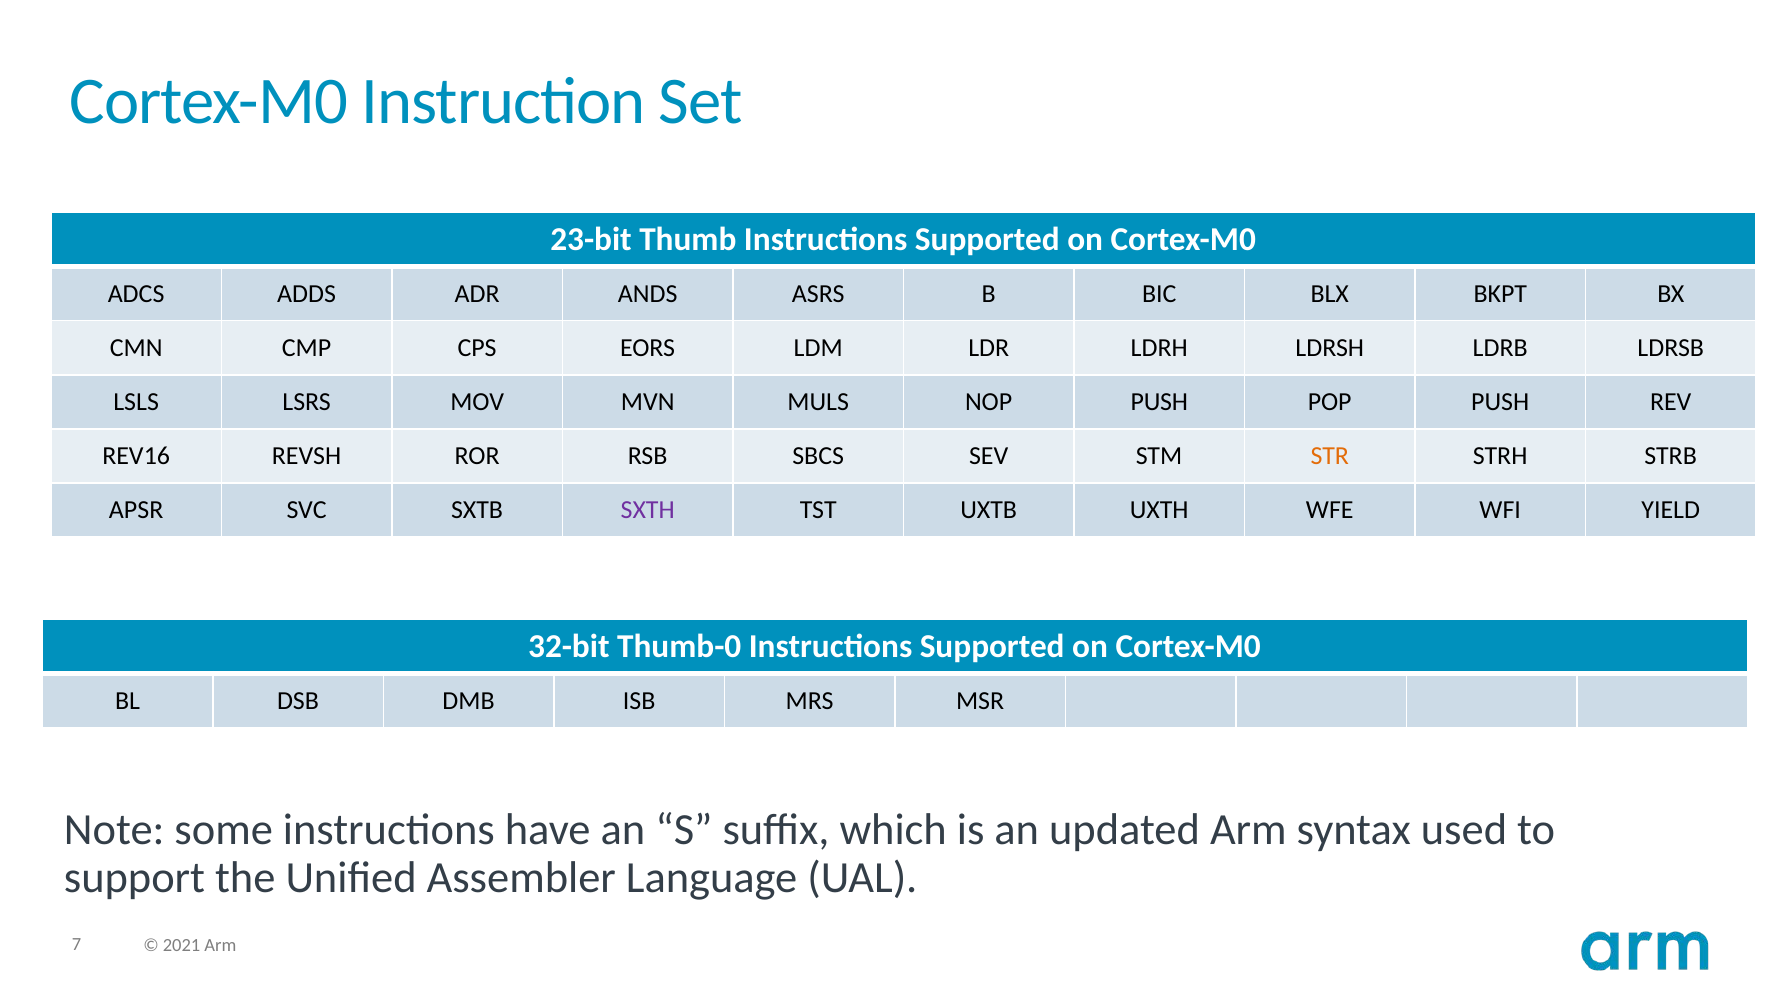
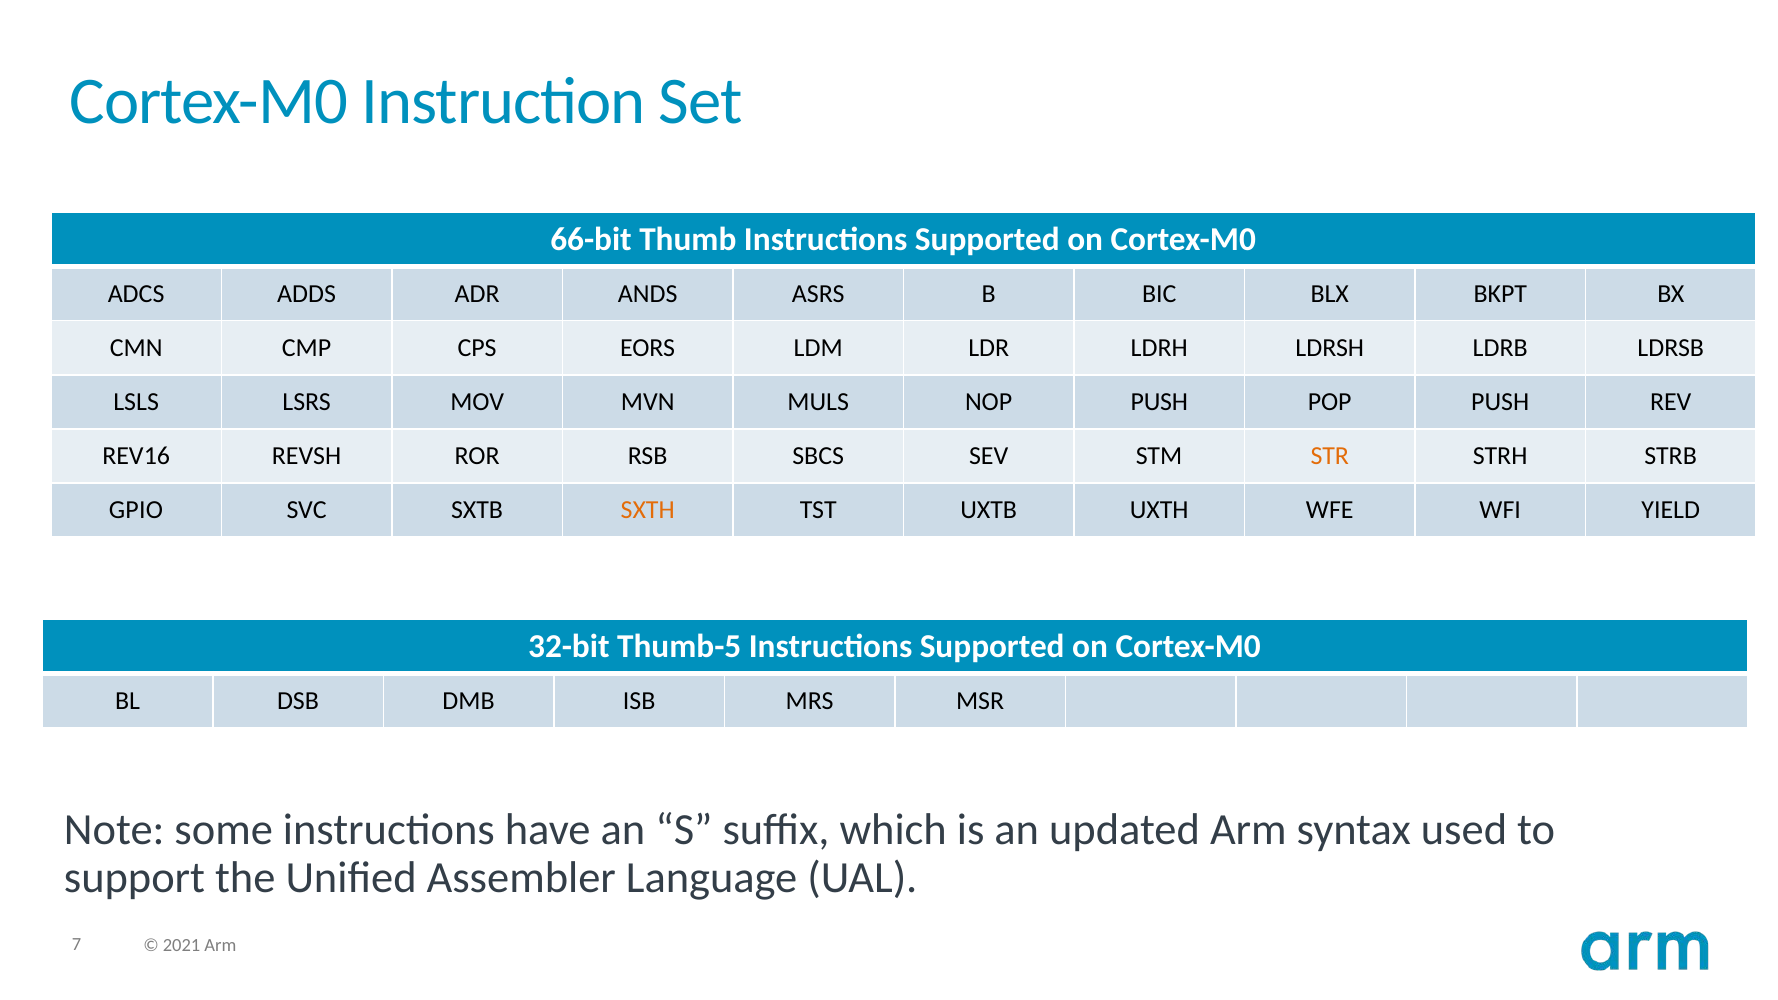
23-bit: 23-bit -> 66-bit
APSR: APSR -> GPIO
SXTH colour: purple -> orange
Thumb-0: Thumb-0 -> Thumb-5
